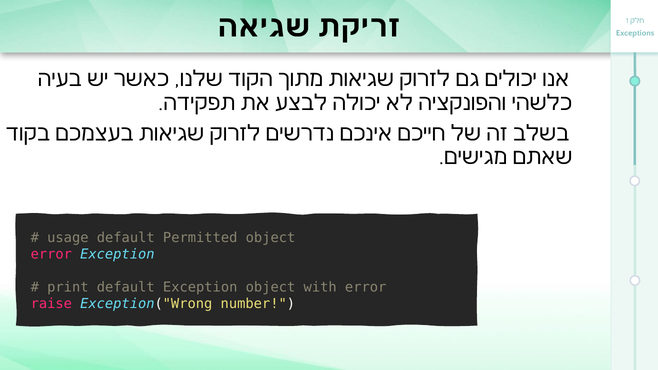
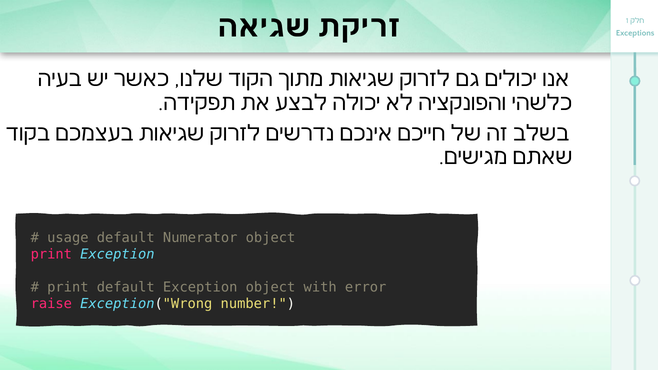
Permitted: Permitted -> Numerator
error at (51, 254): error -> print
